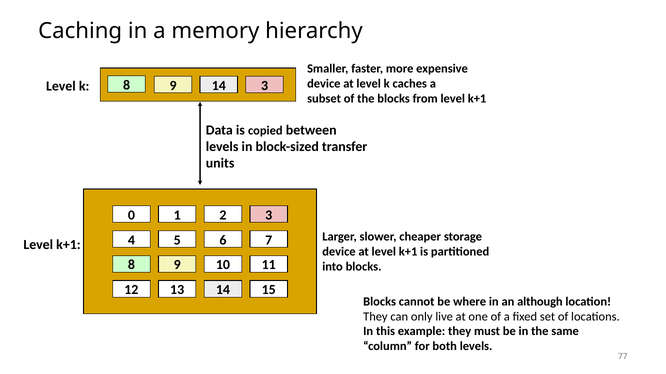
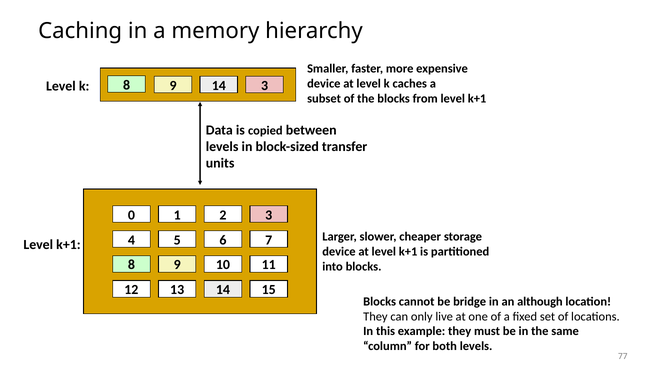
where: where -> bridge
